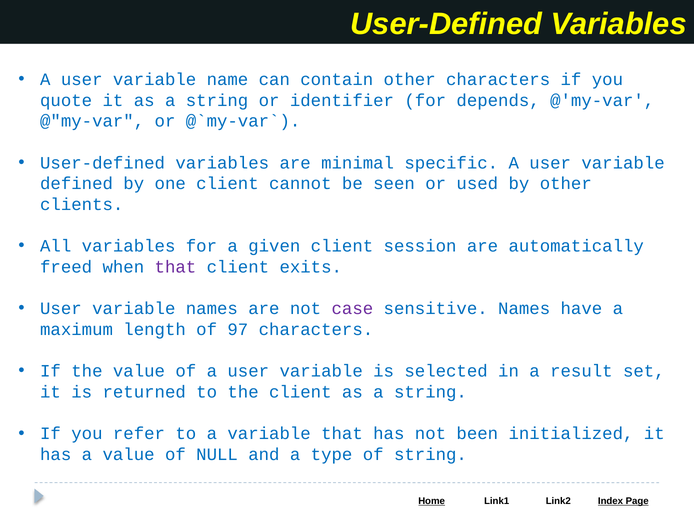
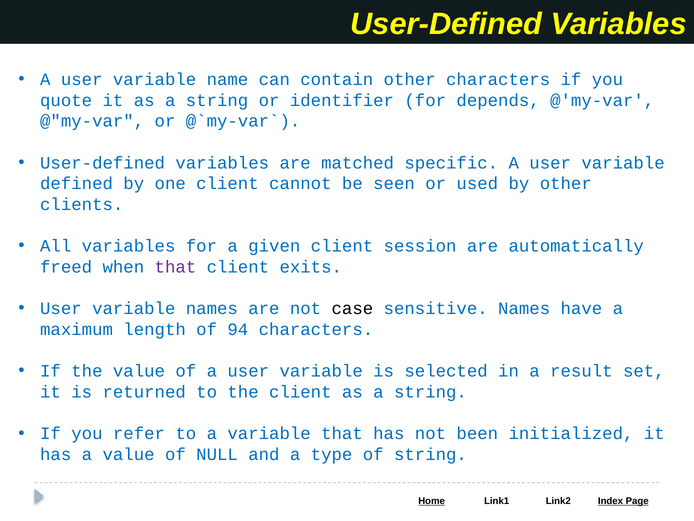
minimal: minimal -> matched
case colour: purple -> black
97: 97 -> 94
